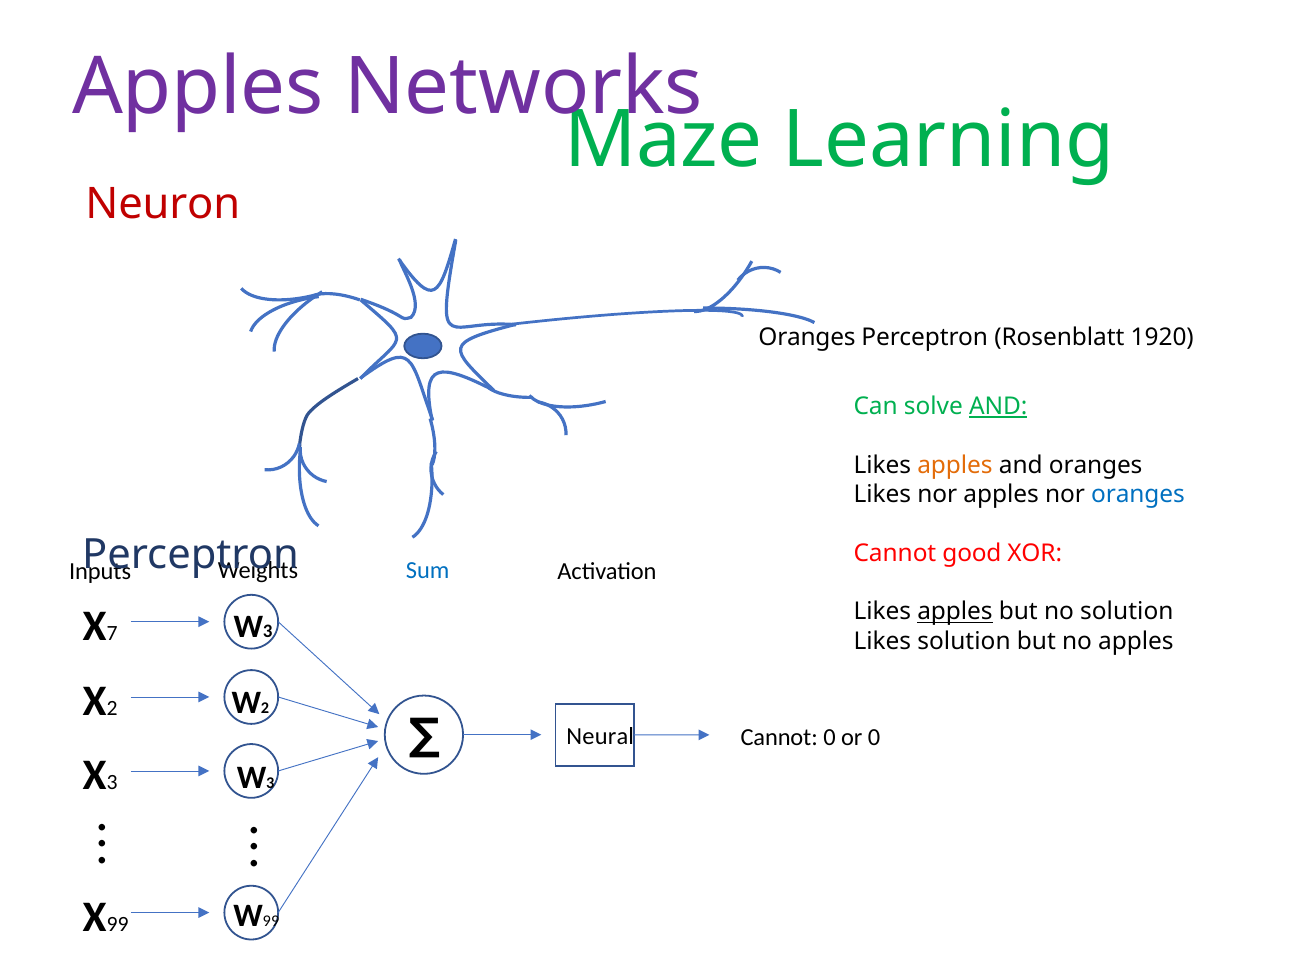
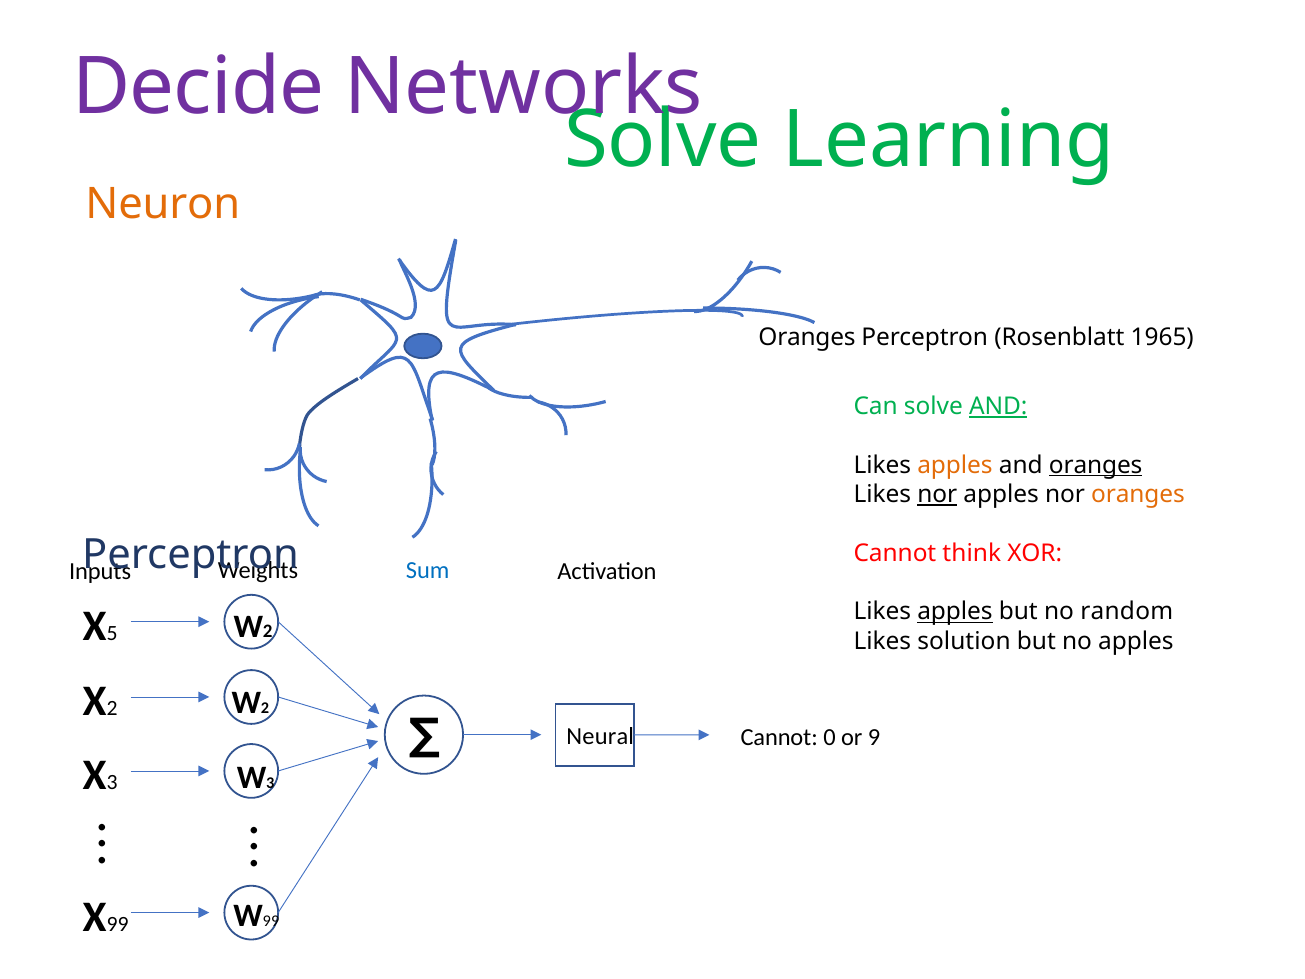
Apples at (198, 87): Apples -> Decide
Maze at (663, 140): Maze -> Solve
Neuron colour: red -> orange
1920: 1920 -> 1965
oranges at (1096, 465) underline: none -> present
nor at (937, 494) underline: none -> present
oranges at (1138, 494) colour: blue -> orange
good: good -> think
no solution: solution -> random
7: 7 -> 5
3 at (268, 631): 3 -> 2
or 0: 0 -> 9
